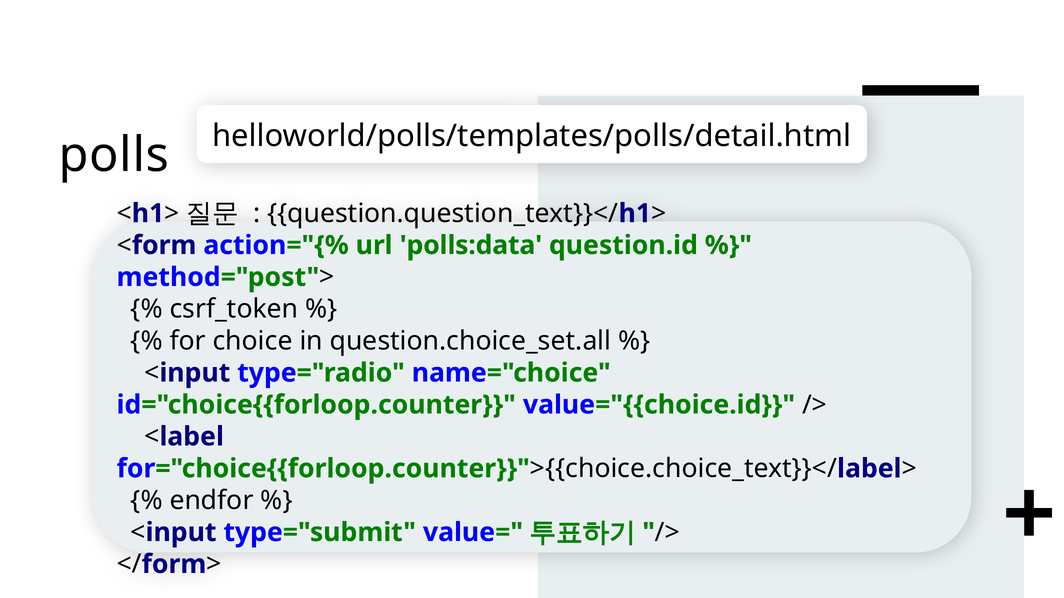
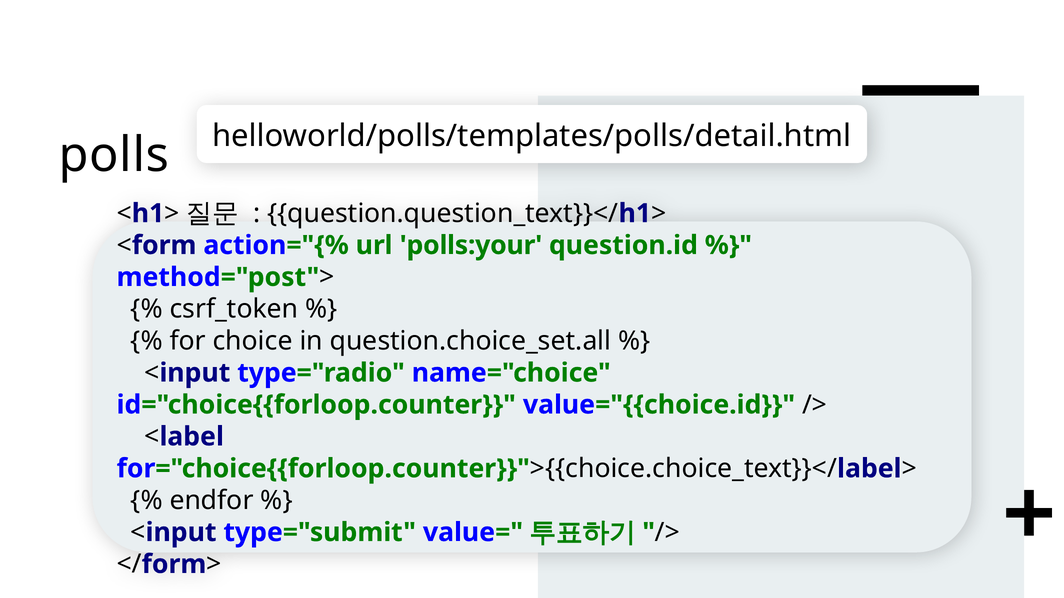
polls:data: polls:data -> polls:your
